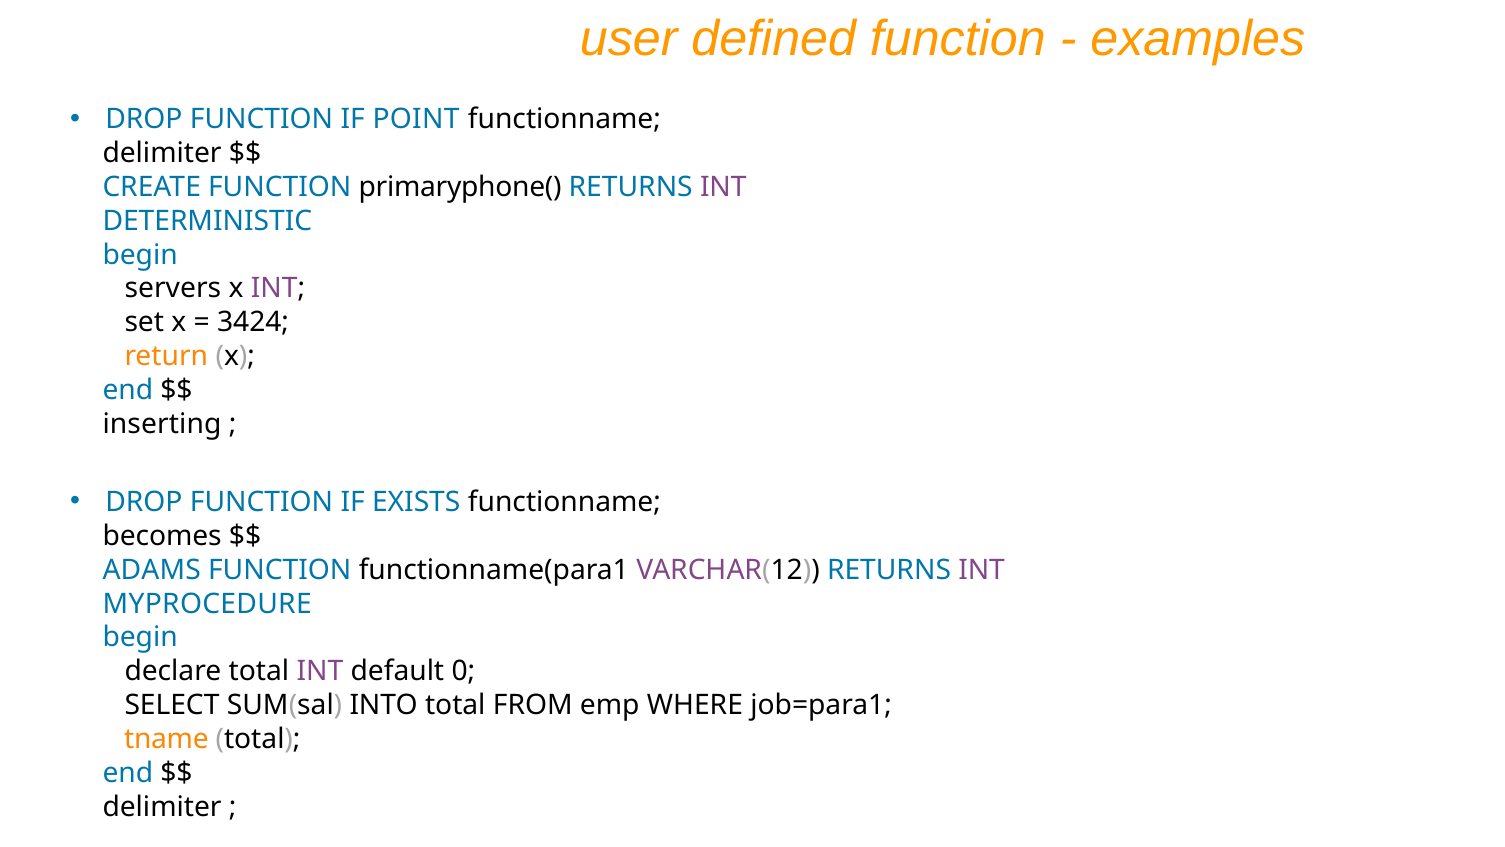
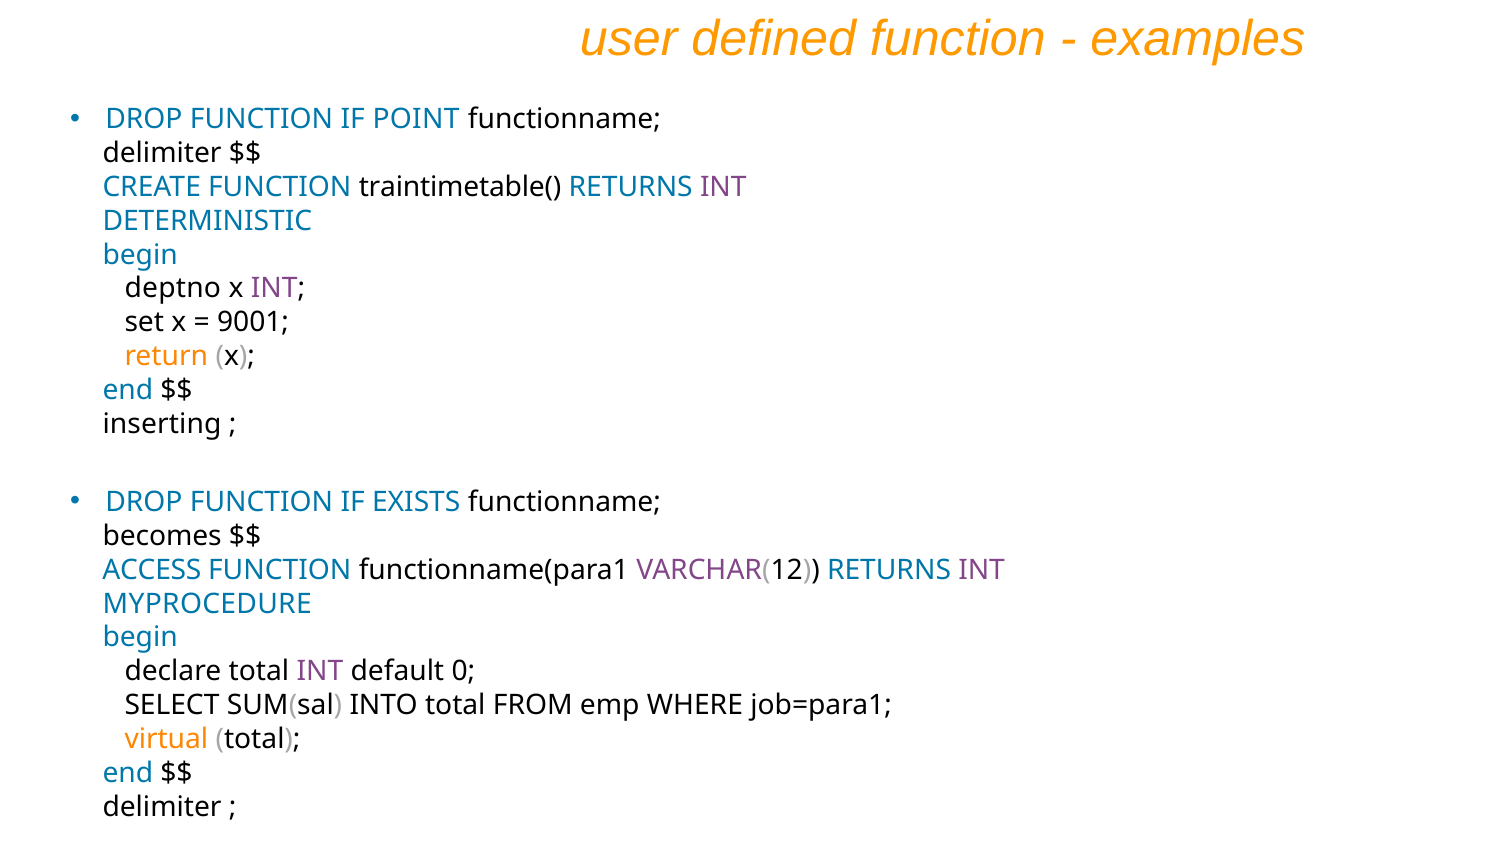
primaryphone(: primaryphone( -> traintimetable(
servers: servers -> deptno
3424: 3424 -> 9001
ADAMS: ADAMS -> ACCESS
tname: tname -> virtual
